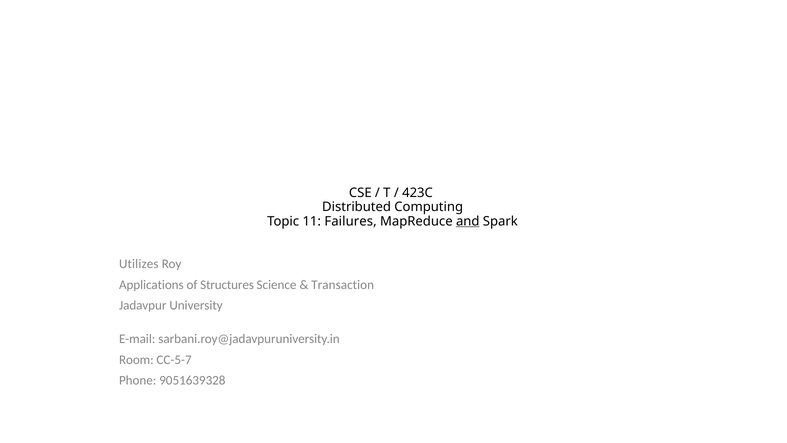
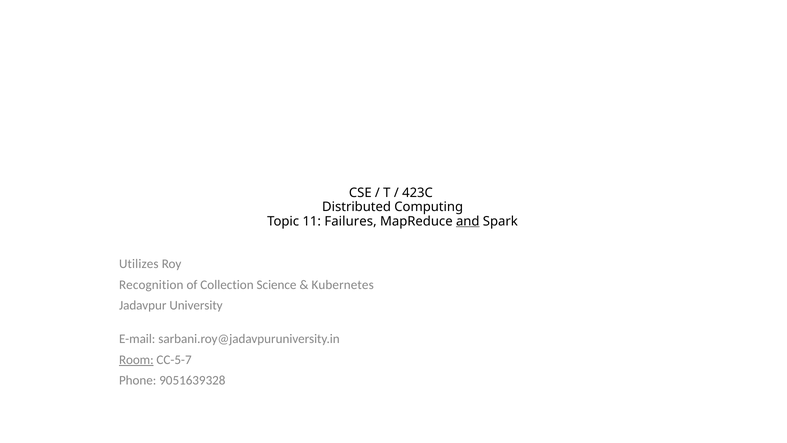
Applications: Applications -> Recognition
Structures: Structures -> Collection
Transaction: Transaction -> Kubernetes
Room underline: none -> present
